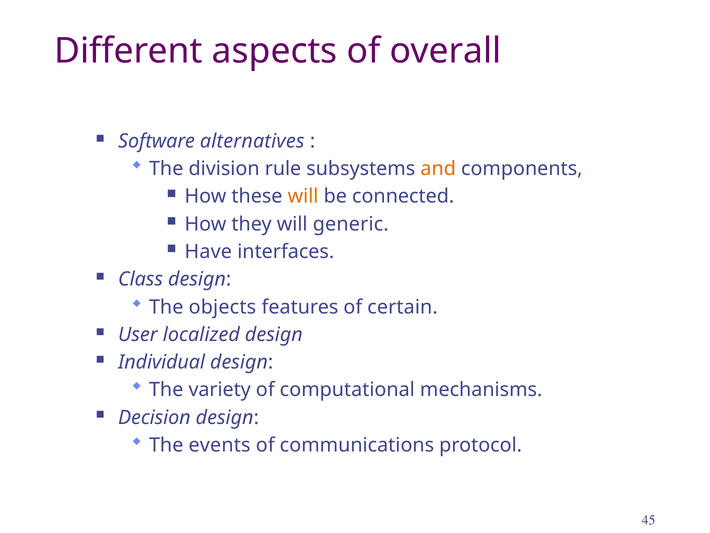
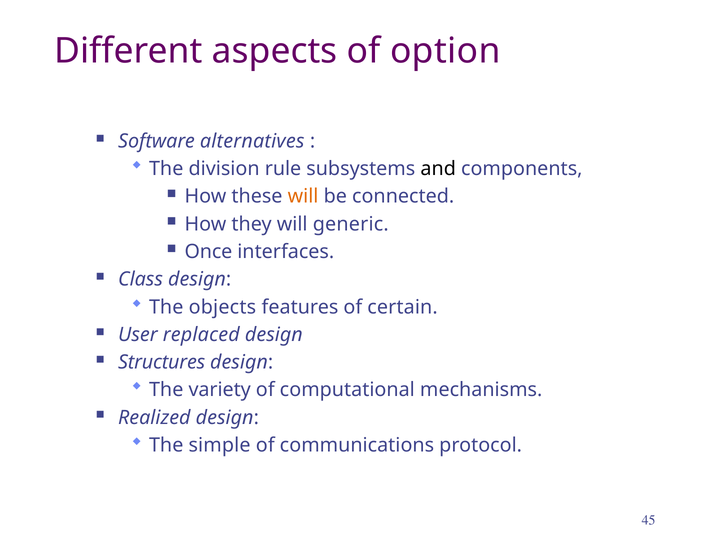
overall: overall -> option
and colour: orange -> black
Have: Have -> Once
localized: localized -> replaced
Individual: Individual -> Structures
Decision: Decision -> Realized
events: events -> simple
